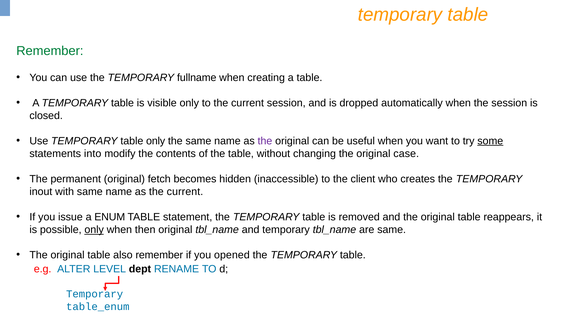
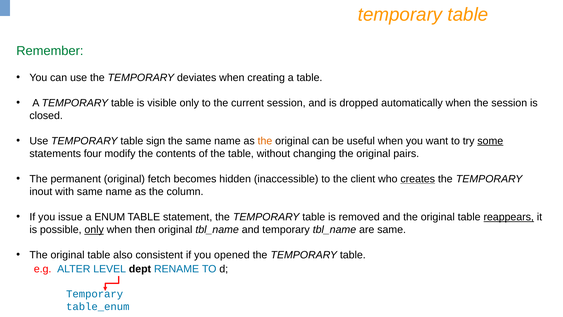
fullname: fullname -> deviates
table only: only -> sign
the at (265, 141) colour: purple -> orange
into: into -> four
case: case -> pairs
creates underline: none -> present
as the current: current -> column
reappears underline: none -> present
also remember: remember -> consistent
